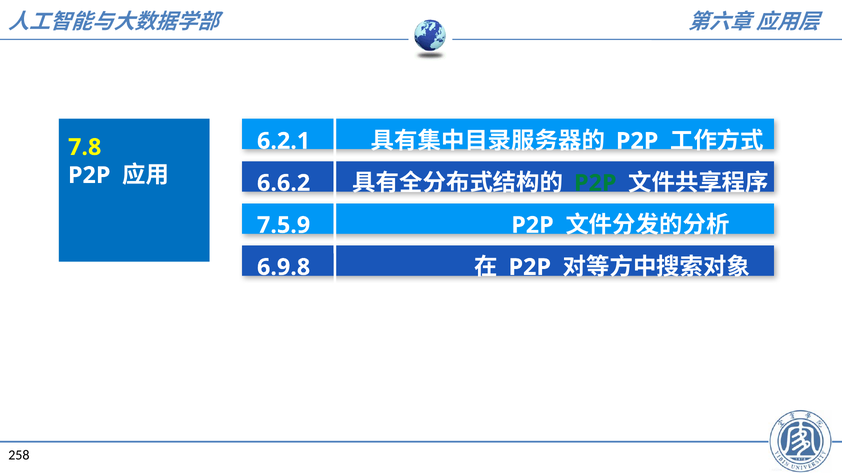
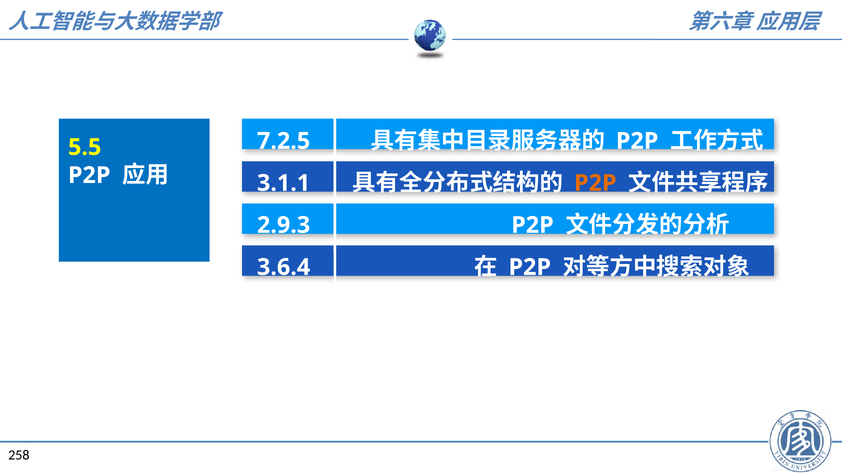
6.2.1: 6.2.1 -> 7.2.5
7.8: 7.8 -> 5.5
6.6.2: 6.6.2 -> 3.1.1
P2P at (595, 183) colour: green -> orange
7.5.9: 7.5.9 -> 2.9.3
6.9.8: 6.9.8 -> 3.6.4
